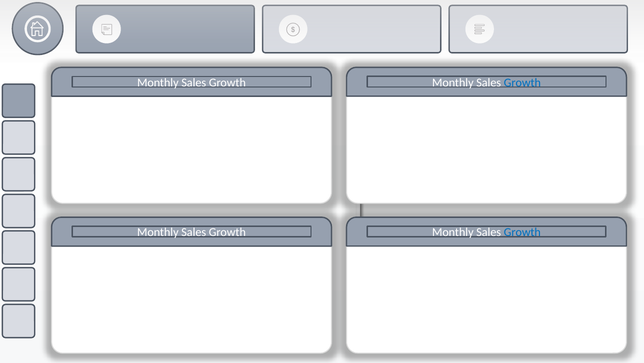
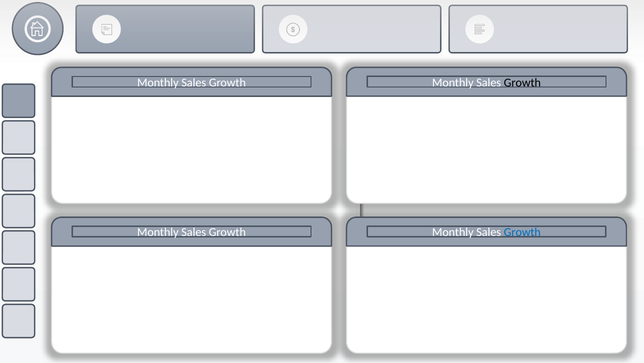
Growth at (522, 82) colour: blue -> black
